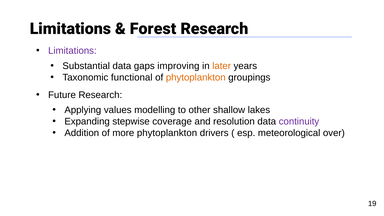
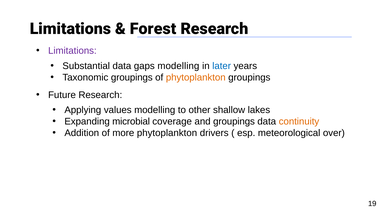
gaps improving: improving -> modelling
later colour: orange -> blue
Taxonomic functional: functional -> groupings
stepwise: stepwise -> microbial
and resolution: resolution -> groupings
continuity colour: purple -> orange
